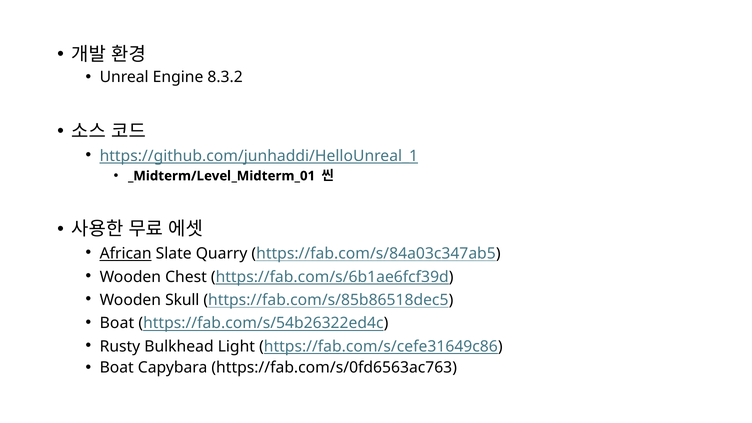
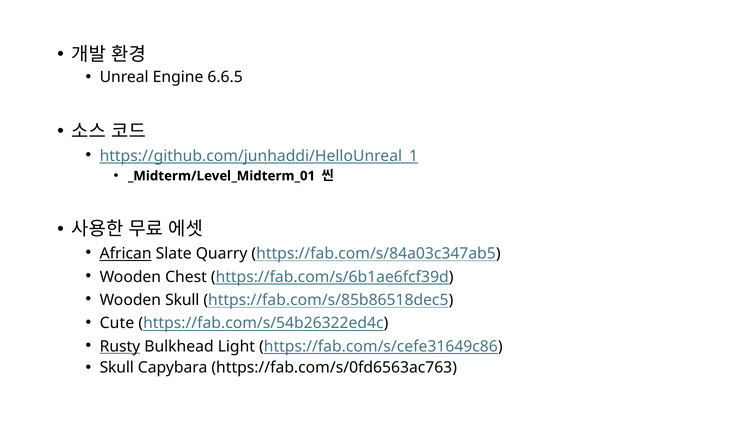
8.3.2: 8.3.2 -> 6.6.5
Boat at (117, 323): Boat -> Cute
Rusty underline: none -> present
Boat at (117, 368): Boat -> Skull
